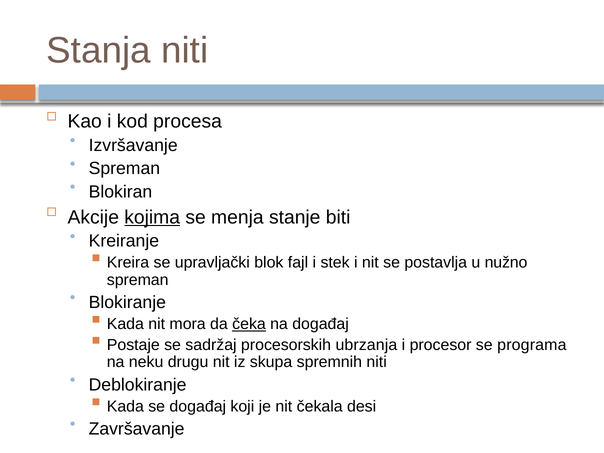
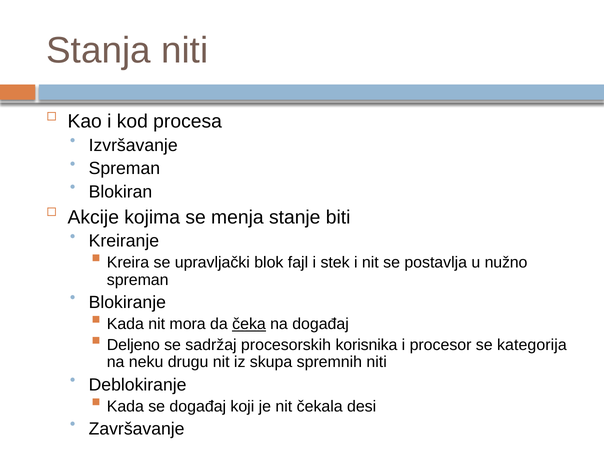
kojima underline: present -> none
Postaje: Postaje -> Deljeno
ubrzanja: ubrzanja -> korisnika
programa: programa -> kategorija
